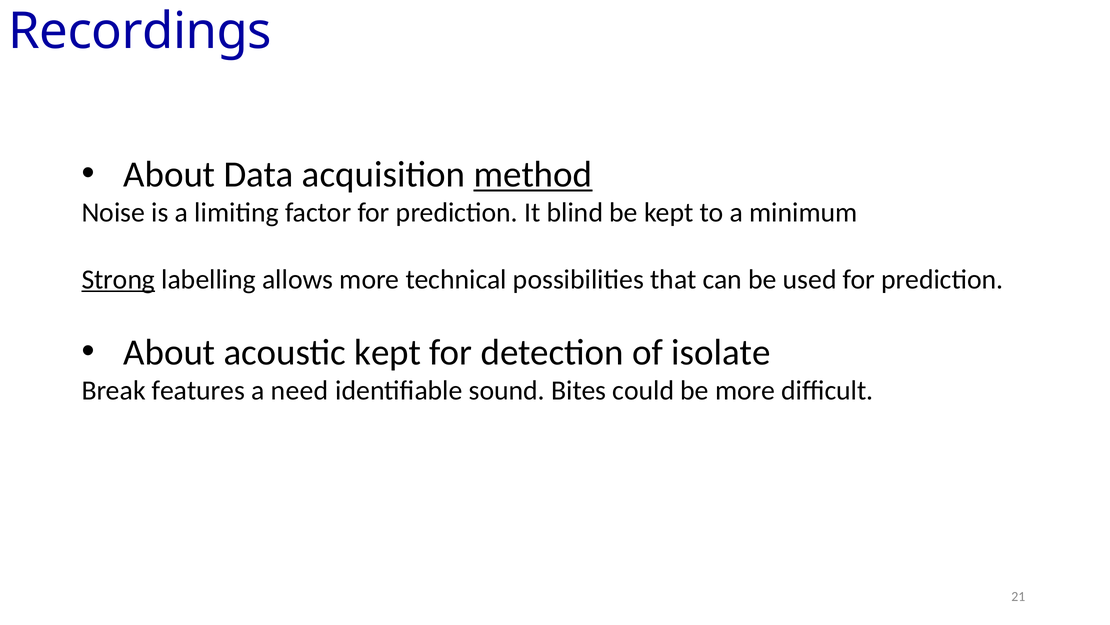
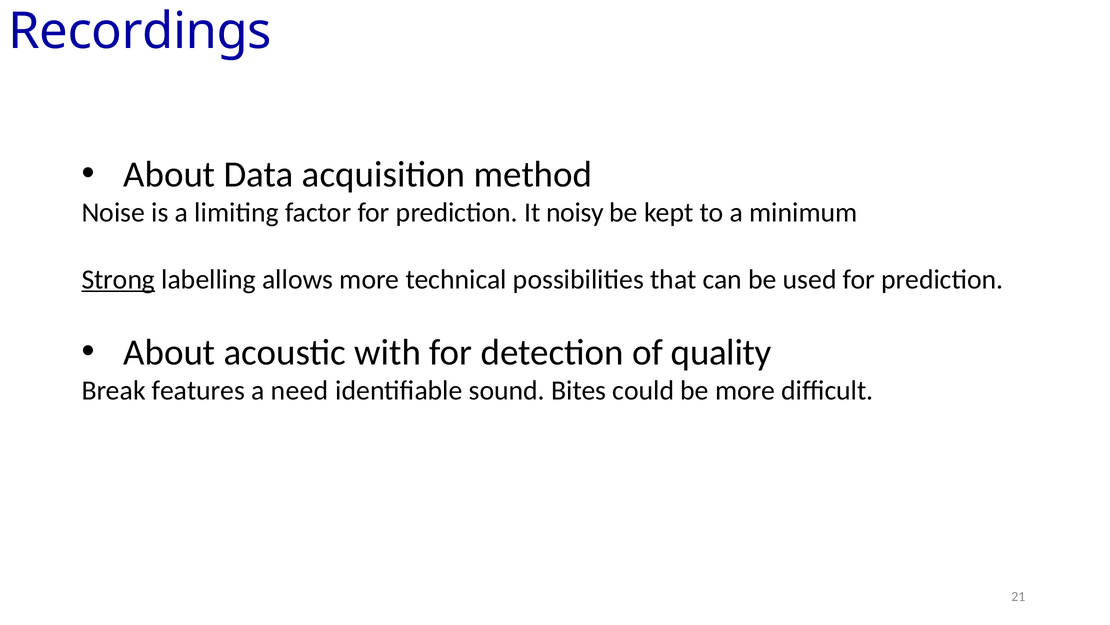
method underline: present -> none
blind: blind -> noisy
acoustic kept: kept -> with
isolate: isolate -> quality
